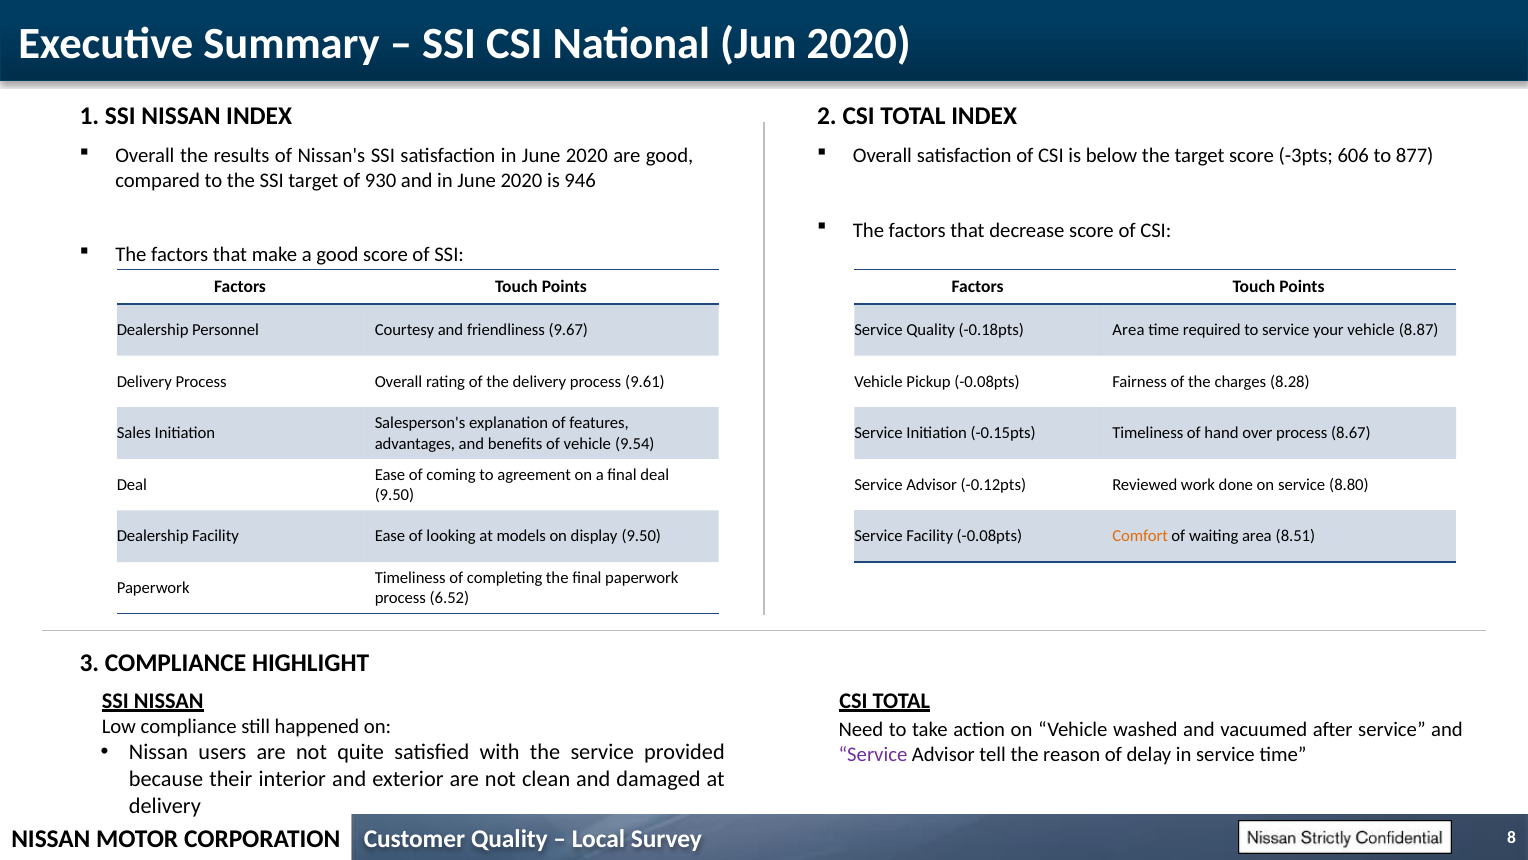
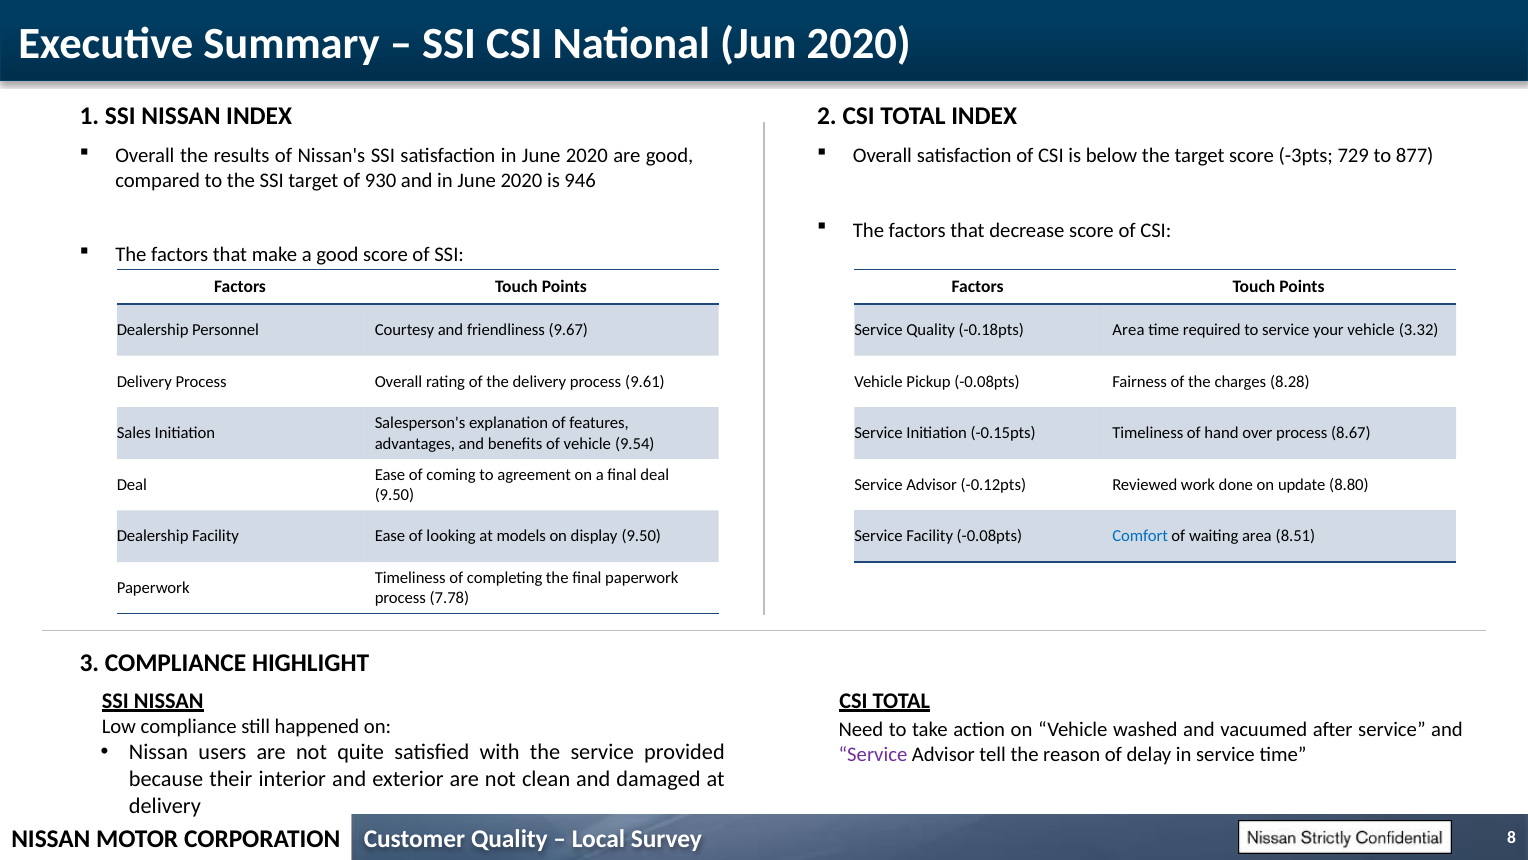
606: 606 -> 729
8.87: 8.87 -> 3.32
on service: service -> update
Comfort colour: orange -> blue
6.52: 6.52 -> 7.78
